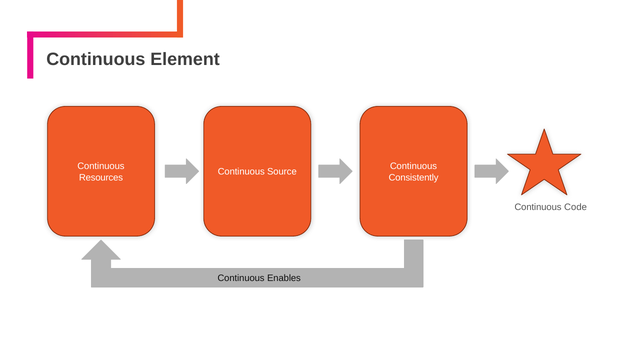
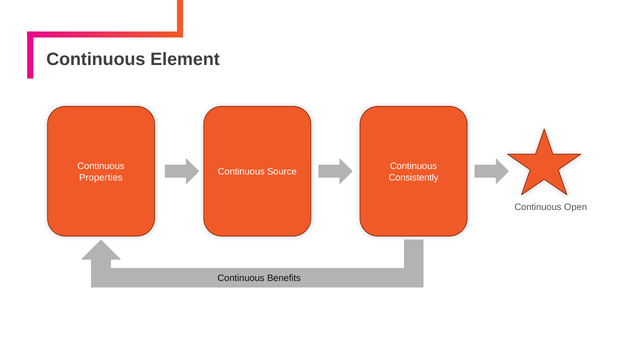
Resources: Resources -> Properties
Code: Code -> Open
Enables: Enables -> Benefits
